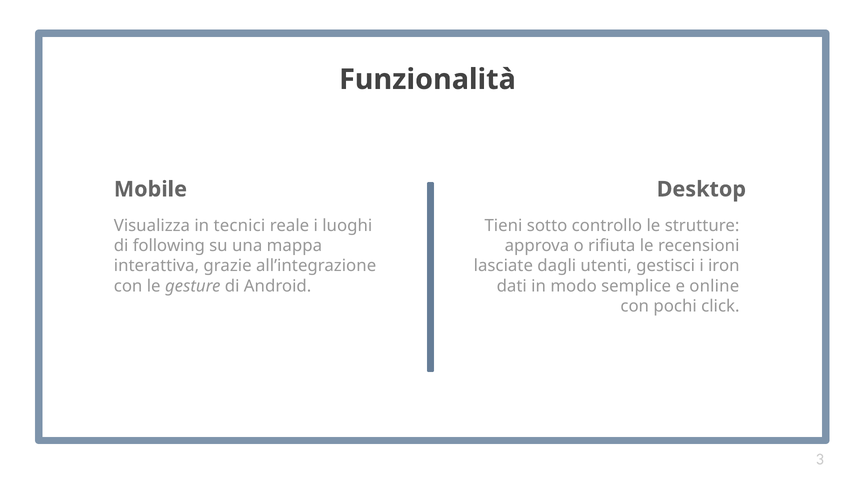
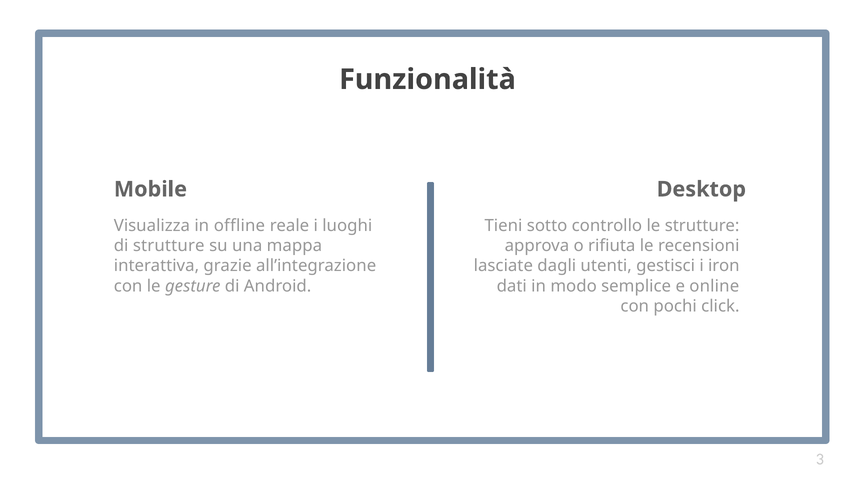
tecnici: tecnici -> offline
di following: following -> strutture
